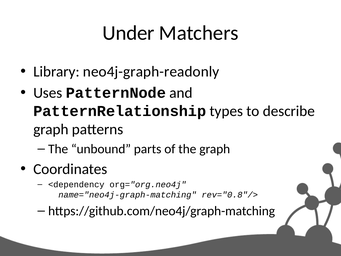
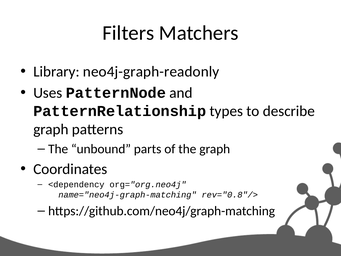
Under: Under -> Filters
